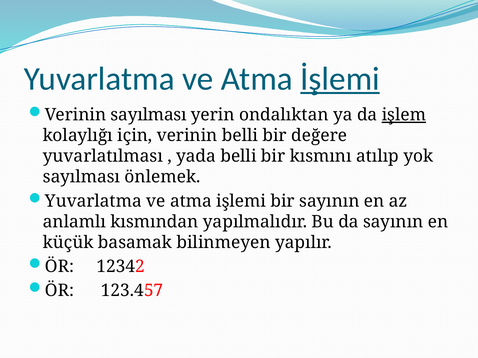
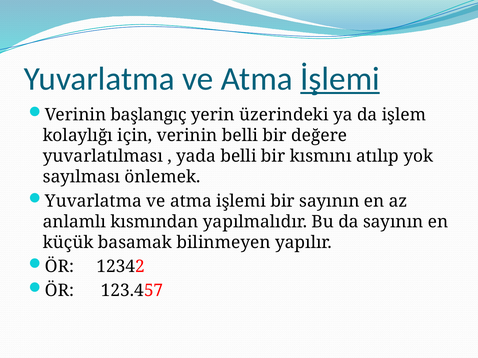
Verinin sayılması: sayılması -> başlangıç
ondalıktan: ondalıktan -> üzerindeki
işlem underline: present -> none
